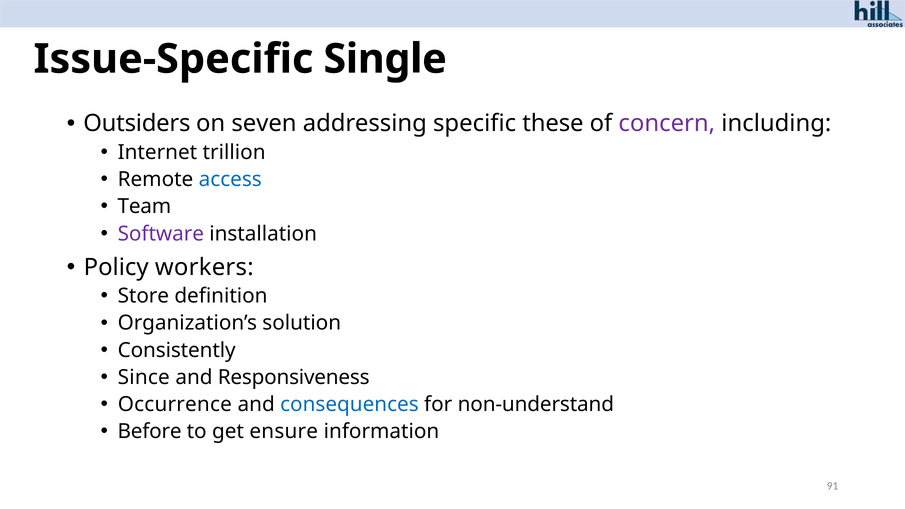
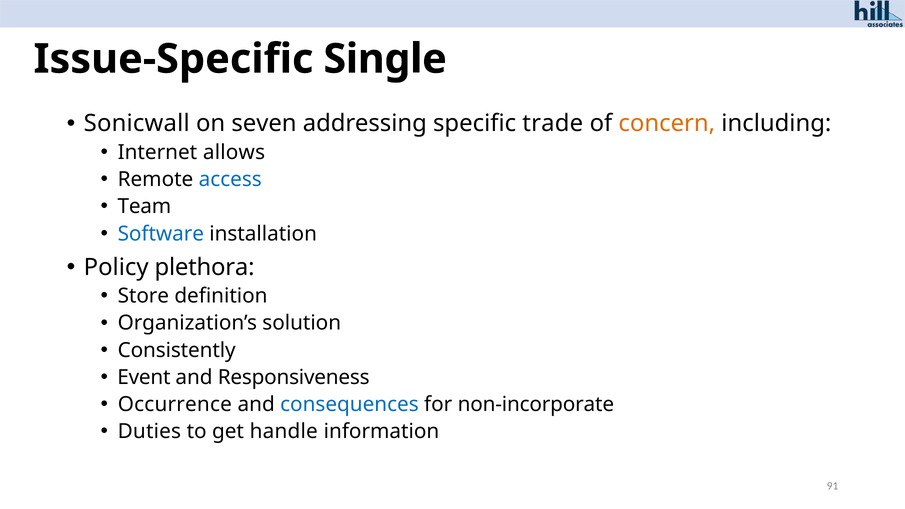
Outsiders: Outsiders -> Sonicwall
these: these -> trade
concern colour: purple -> orange
trillion: trillion -> allows
Software colour: purple -> blue
workers: workers -> plethora
Since: Since -> Event
non-understand: non-understand -> non-incorporate
Before: Before -> Duties
ensure: ensure -> handle
